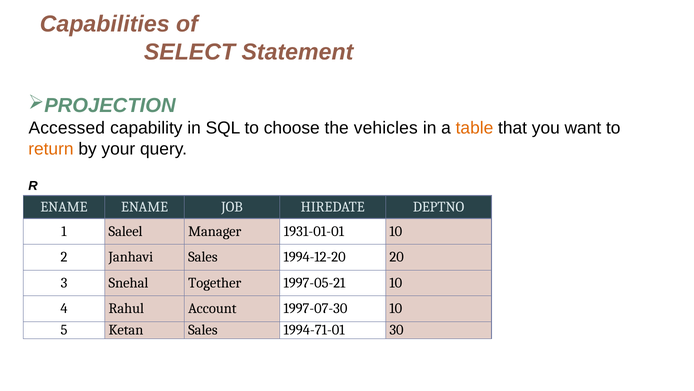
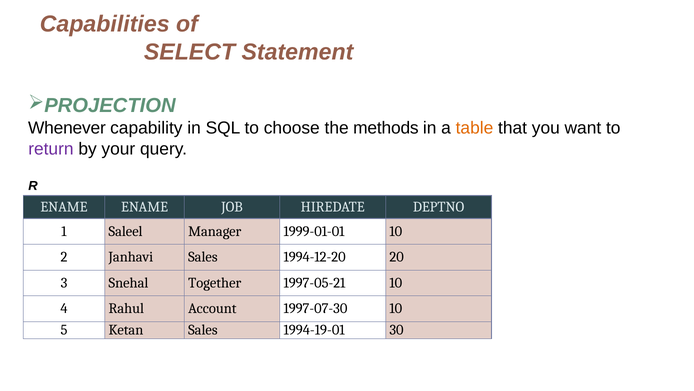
Accessed: Accessed -> Whenever
vehicles: vehicles -> methods
return colour: orange -> purple
1931-01-01: 1931-01-01 -> 1999-01-01
1994-71-01: 1994-71-01 -> 1994-19-01
